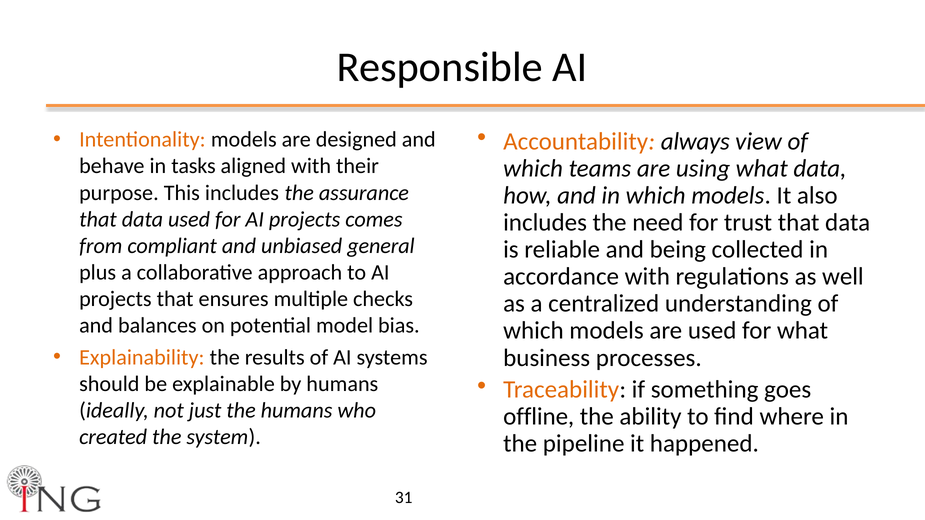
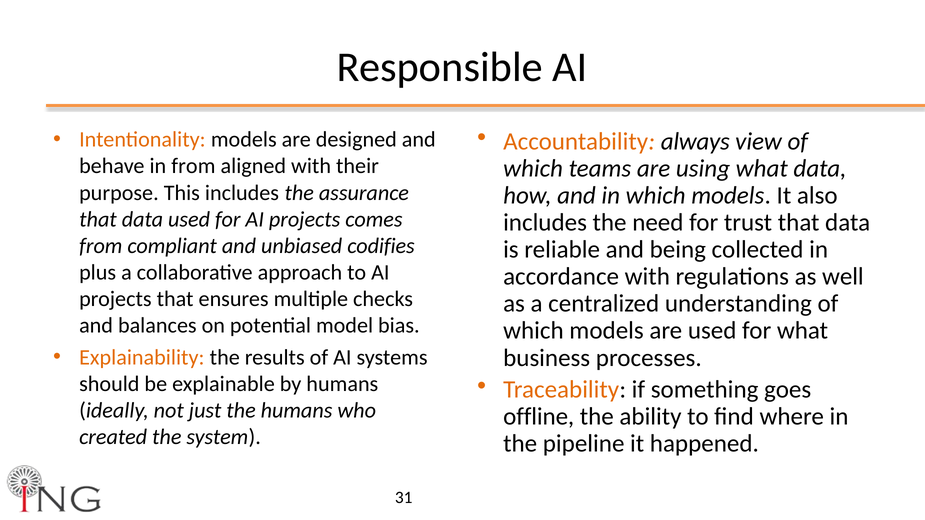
in tasks: tasks -> from
general: general -> codifies
